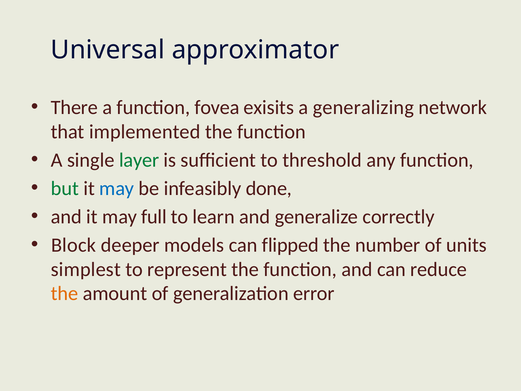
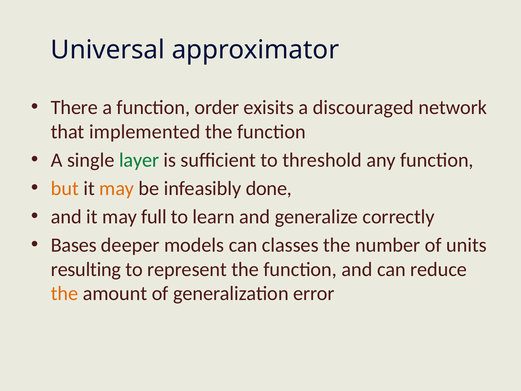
fovea: fovea -> order
generalizing: generalizing -> discouraged
but colour: green -> orange
may at (117, 188) colour: blue -> orange
Block: Block -> Bases
flipped: flipped -> classes
simplest: simplest -> resulting
